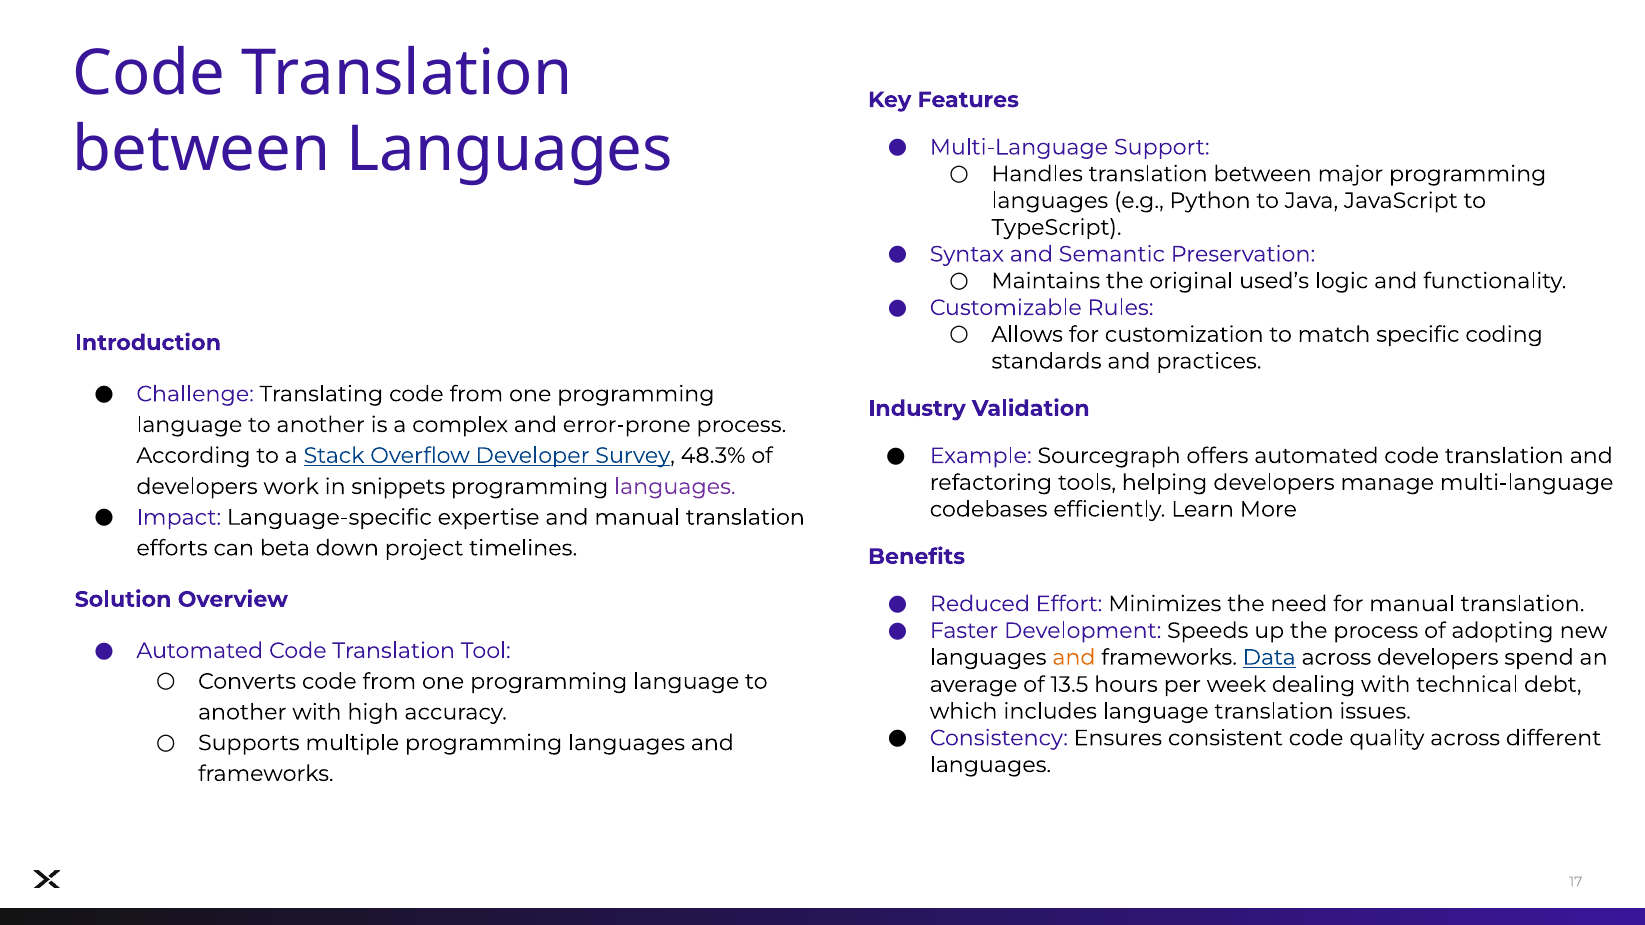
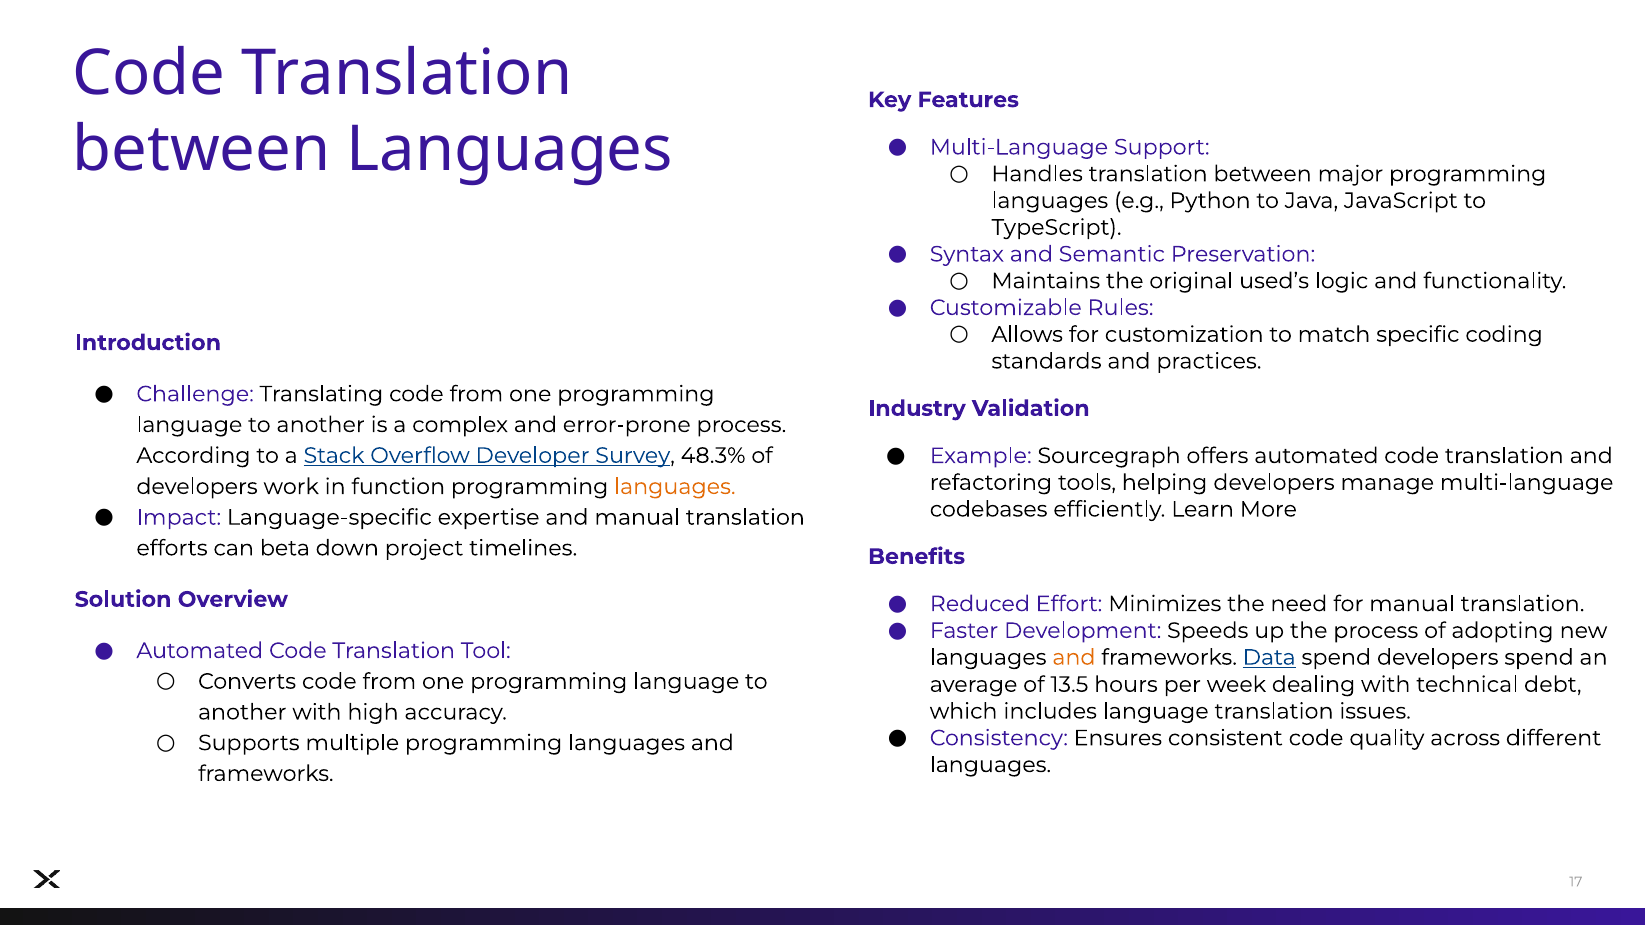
snippets: snippets -> function
languages at (675, 487) colour: purple -> orange
Data across: across -> spend
